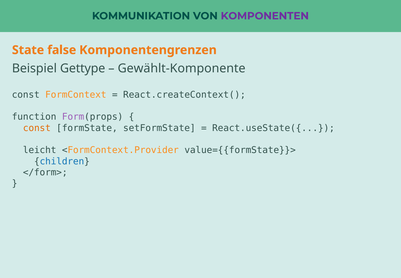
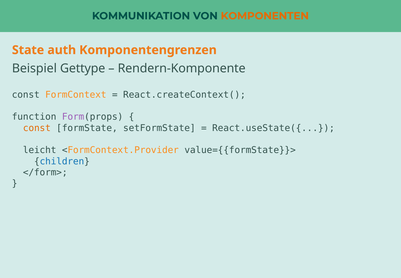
KOMPONENTEN colour: purple -> orange
false: false -> auth
Gewählt-Komponente: Gewählt-Komponente -> Rendern-Komponente
